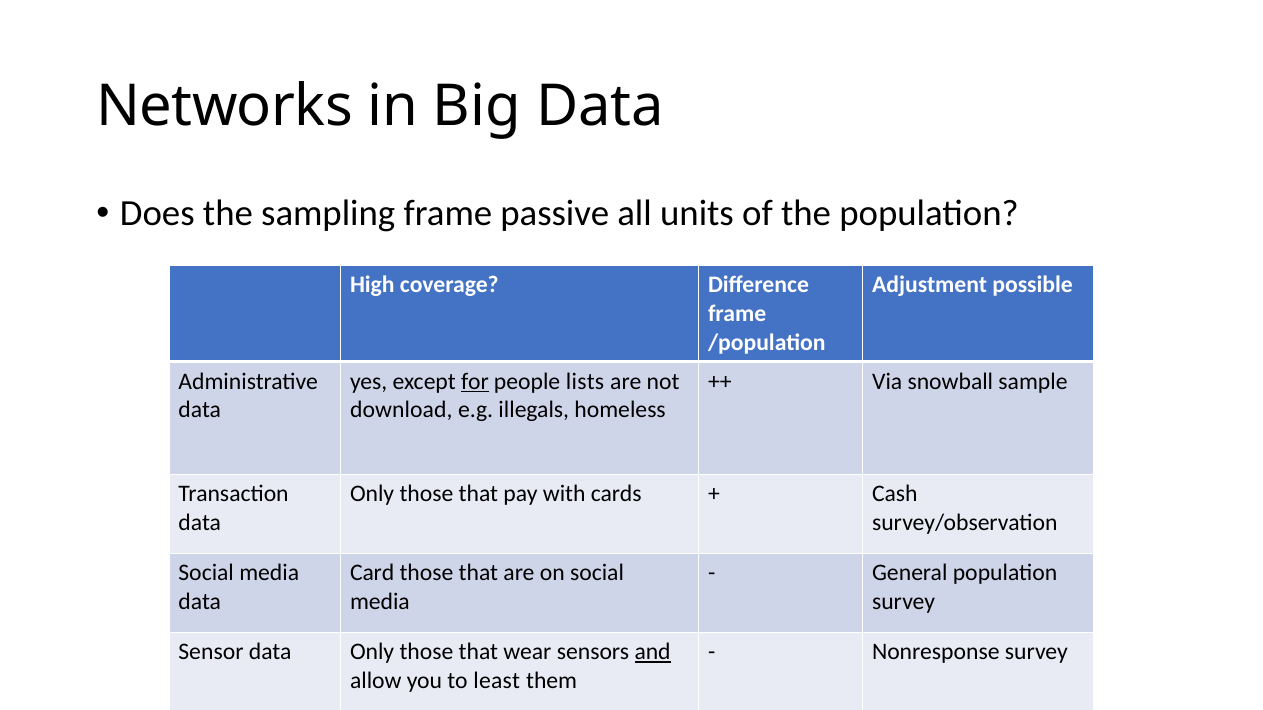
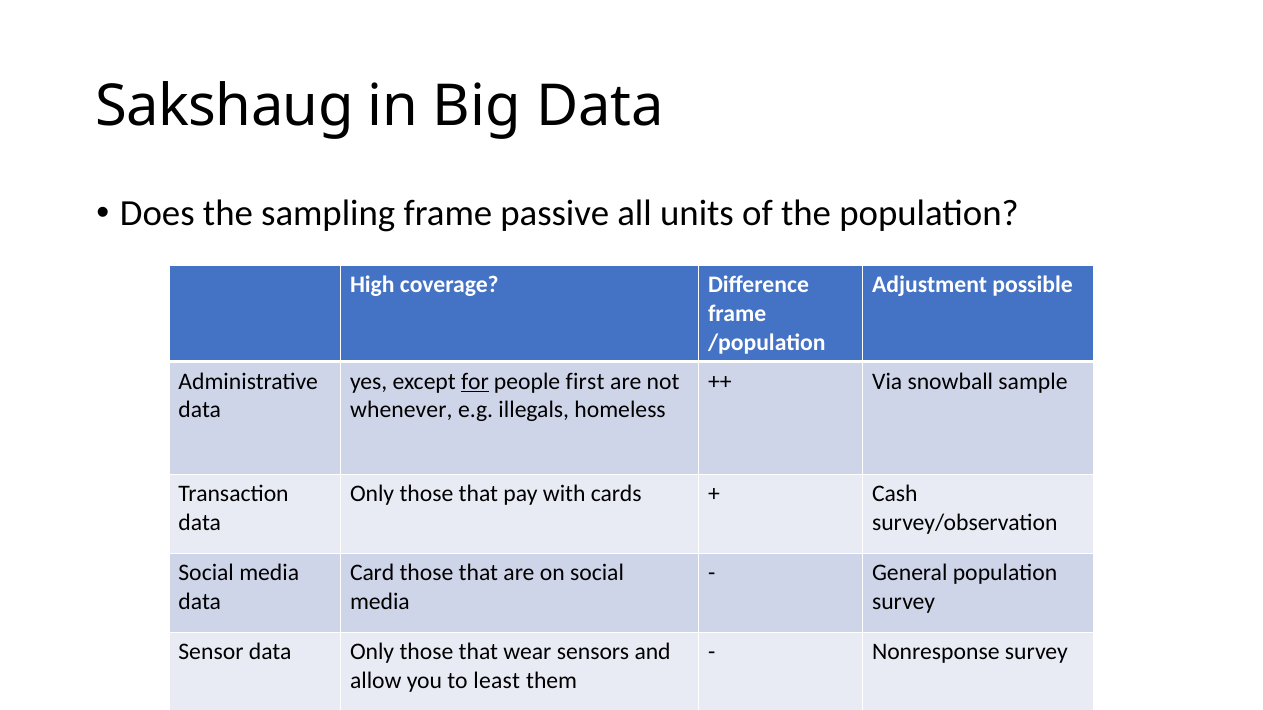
Networks: Networks -> Sakshaug
lists: lists -> first
download: download -> whenever
and underline: present -> none
